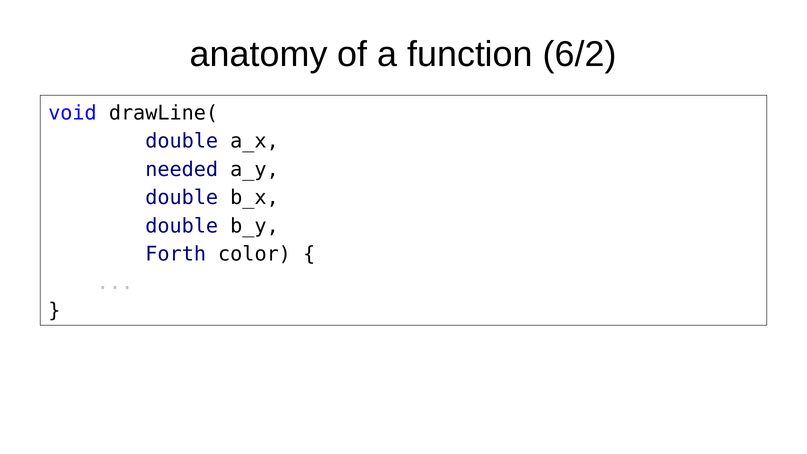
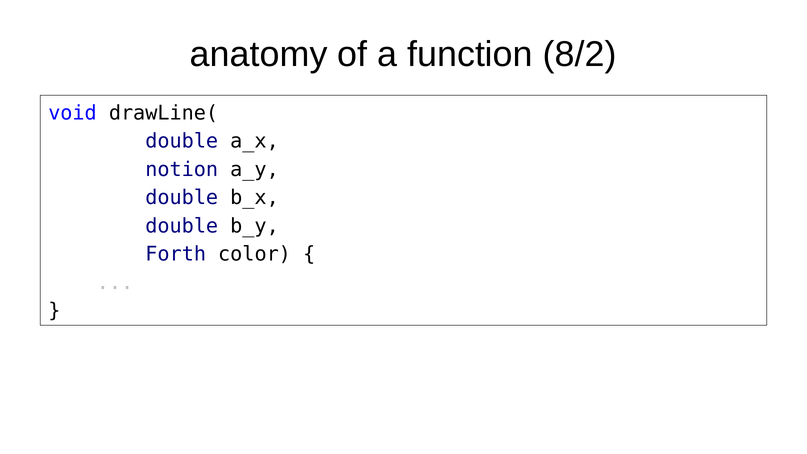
6/2: 6/2 -> 8/2
needed: needed -> notion
